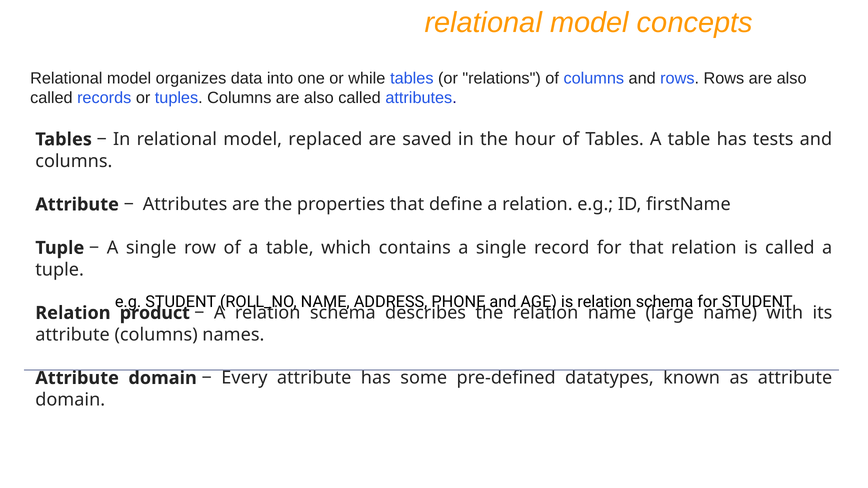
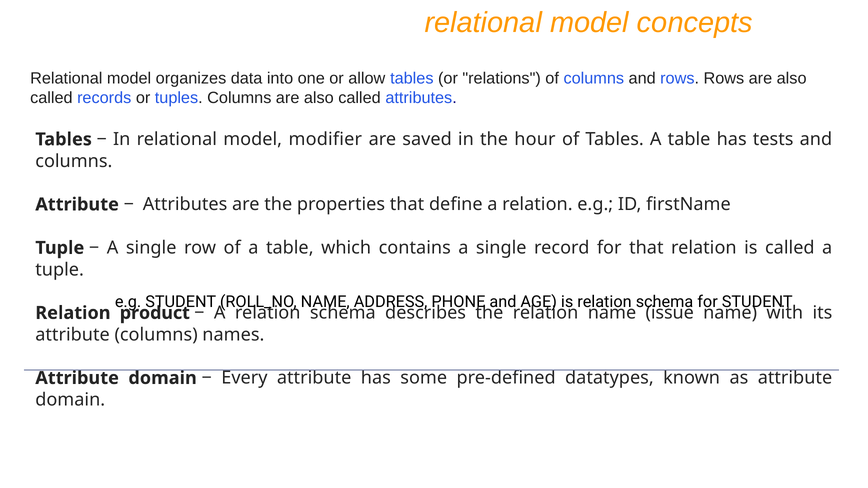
while: while -> allow
replaced: replaced -> modifier
large: large -> issue
